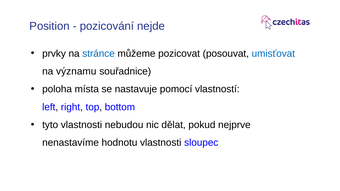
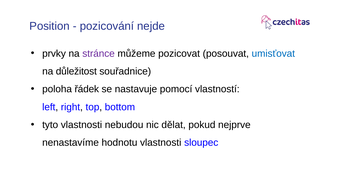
stránce colour: blue -> purple
významu: významu -> důležitost
místa: místa -> řádek
